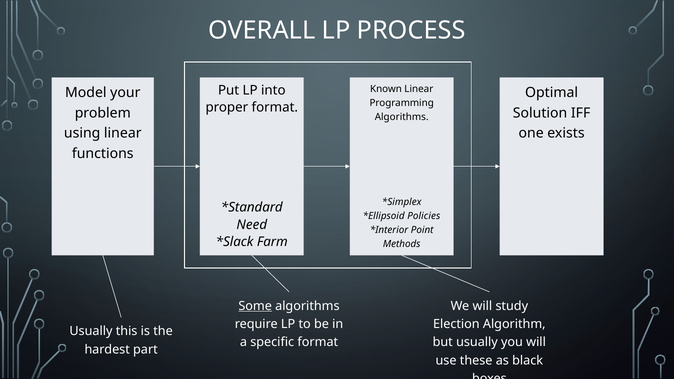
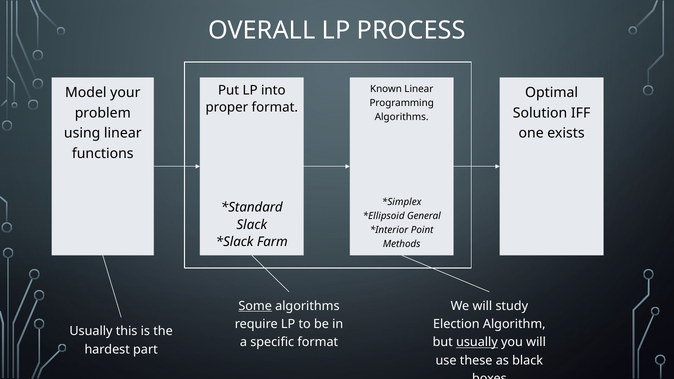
Policies: Policies -> General
Need: Need -> Slack
usually at (477, 342) underline: none -> present
